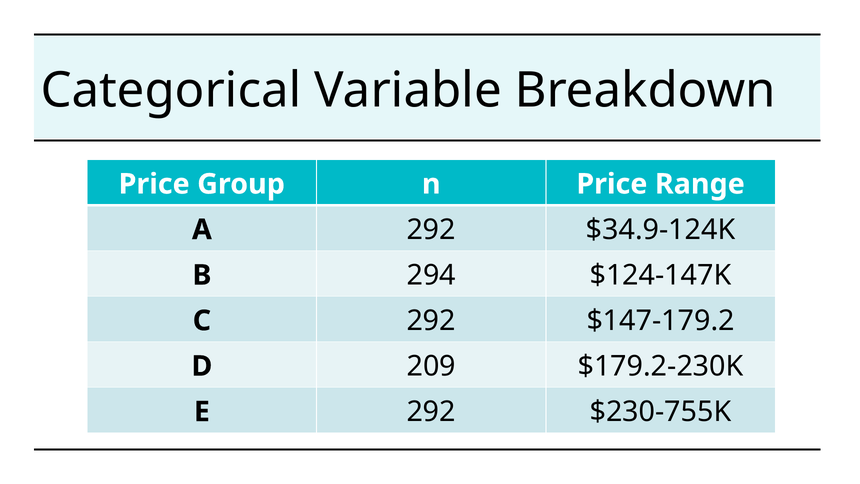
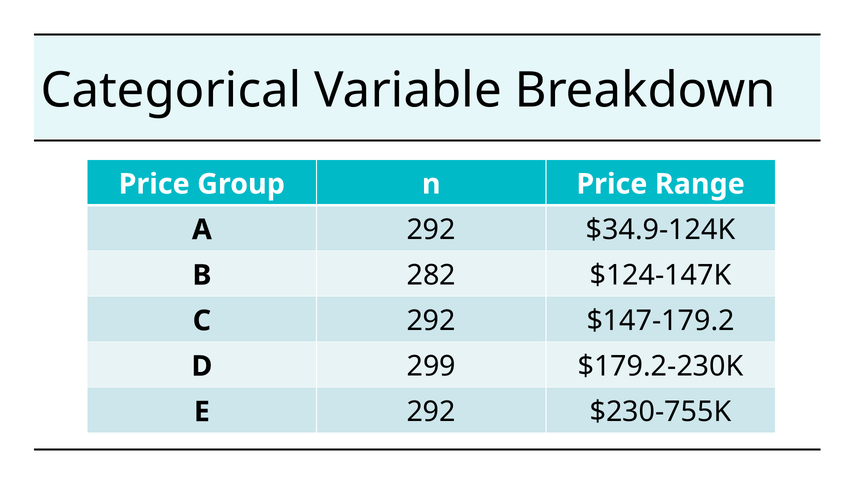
294: 294 -> 282
209: 209 -> 299
